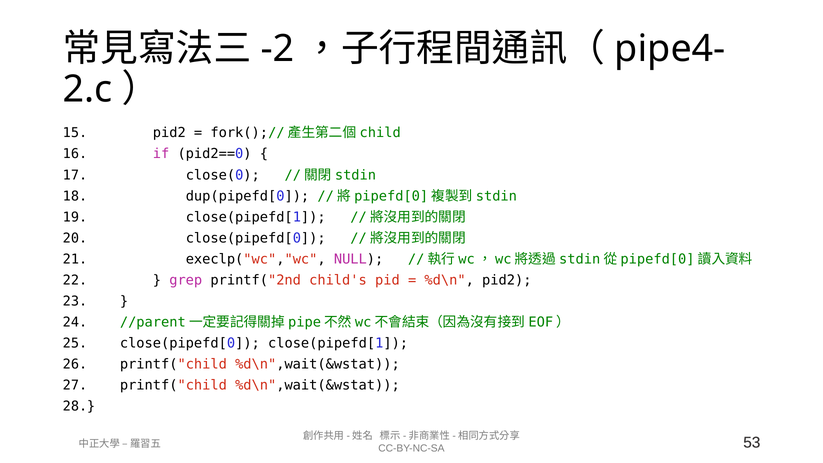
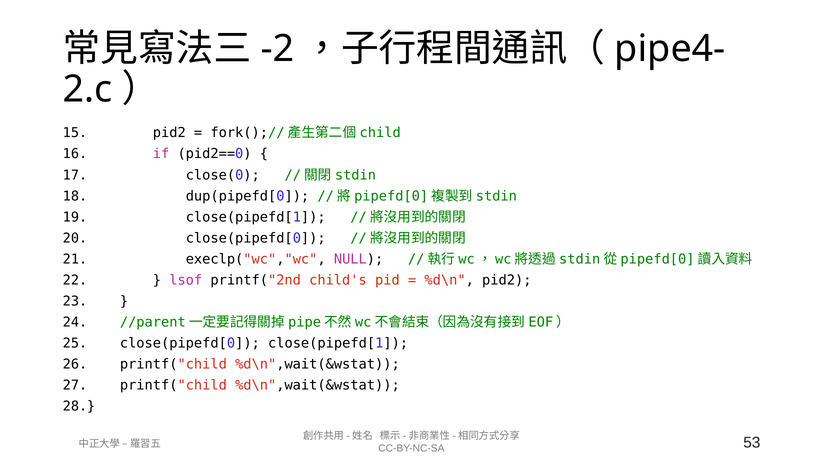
grep: grep -> lsof
